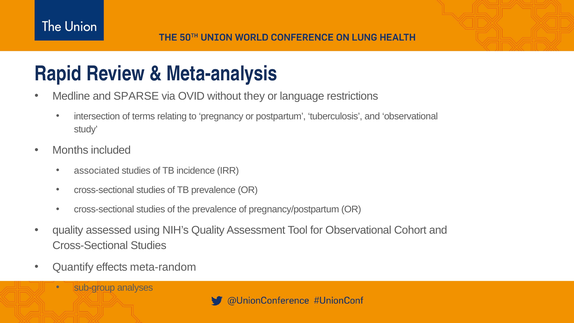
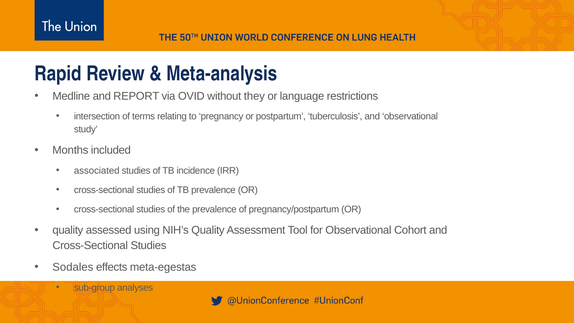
SPARSE: SPARSE -> REPORT
Quantify: Quantify -> Sodales
meta-random: meta-random -> meta-egestas
